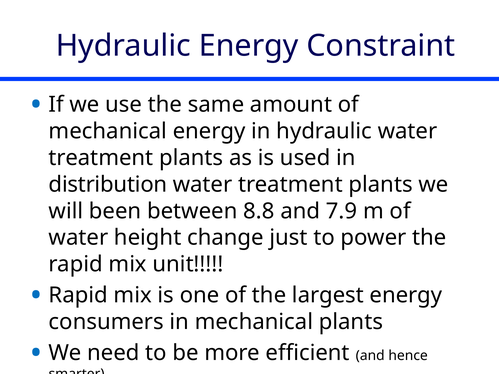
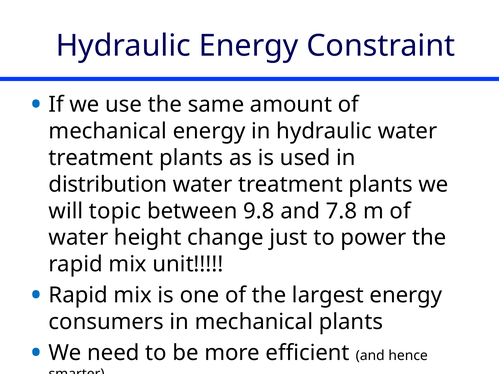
been: been -> topic
8.8: 8.8 -> 9.8
7.9: 7.9 -> 7.8
